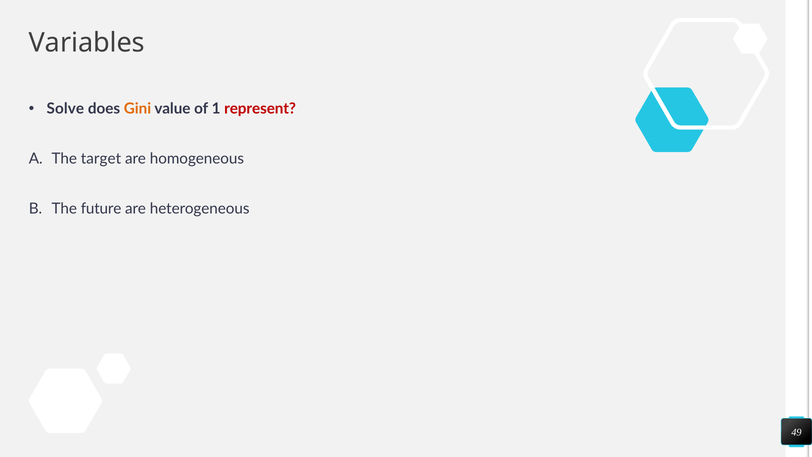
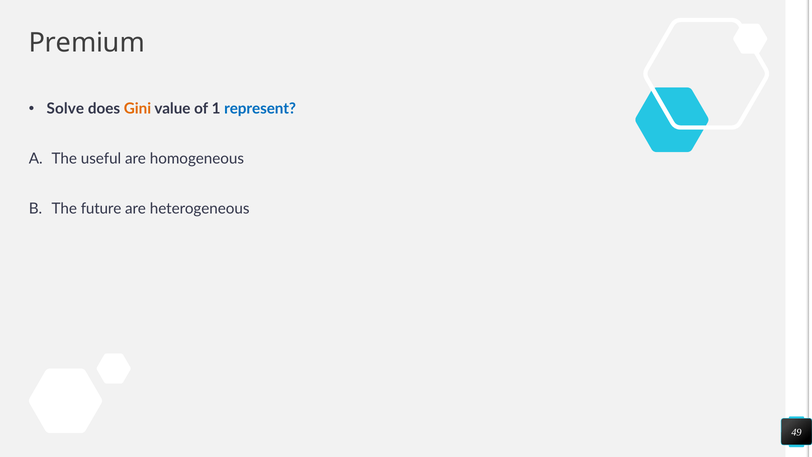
Variables: Variables -> Premium
represent colour: red -> blue
target: target -> useful
